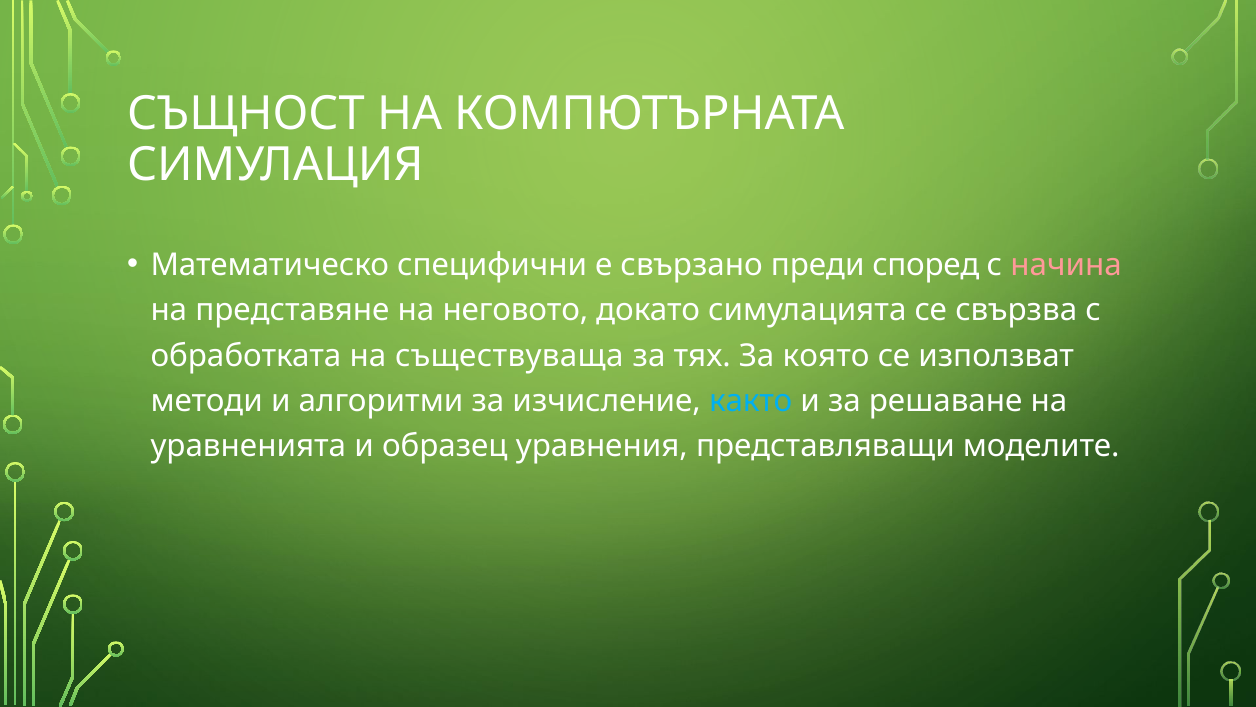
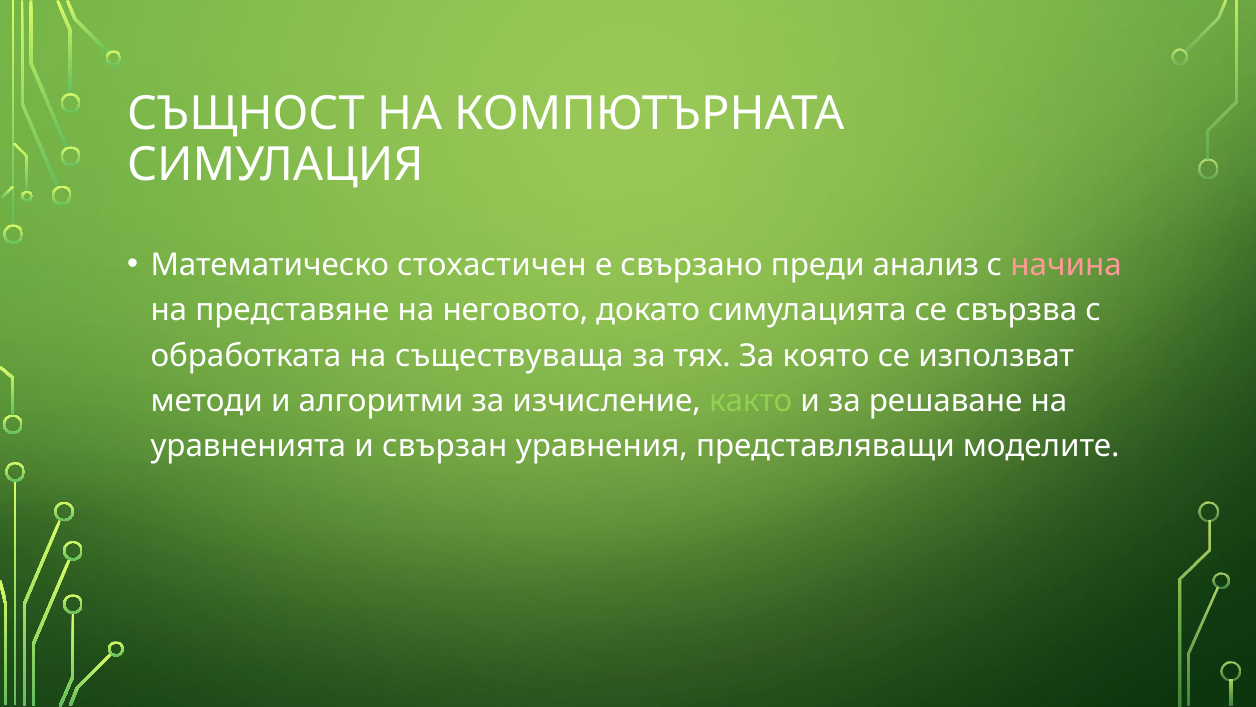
специфични: специфични -> стохастичен
според: според -> анализ
както colour: light blue -> light green
образец: образец -> свързан
